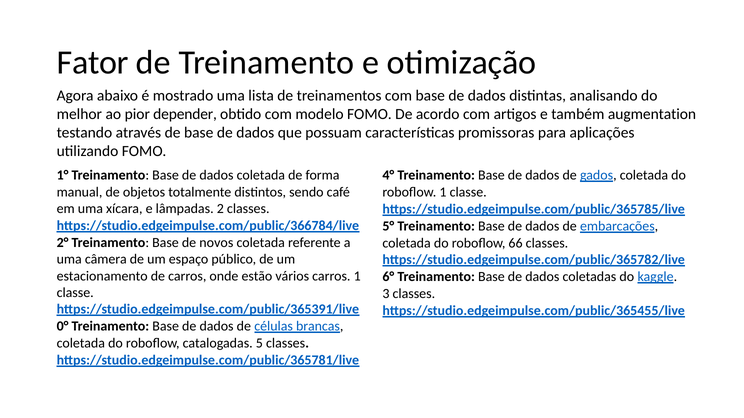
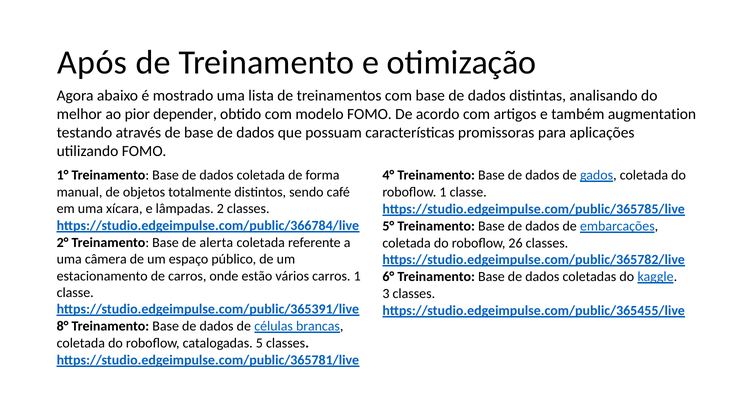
Fator: Fator -> Após
novos: novos -> alerta
66: 66 -> 26
0°: 0° -> 8°
